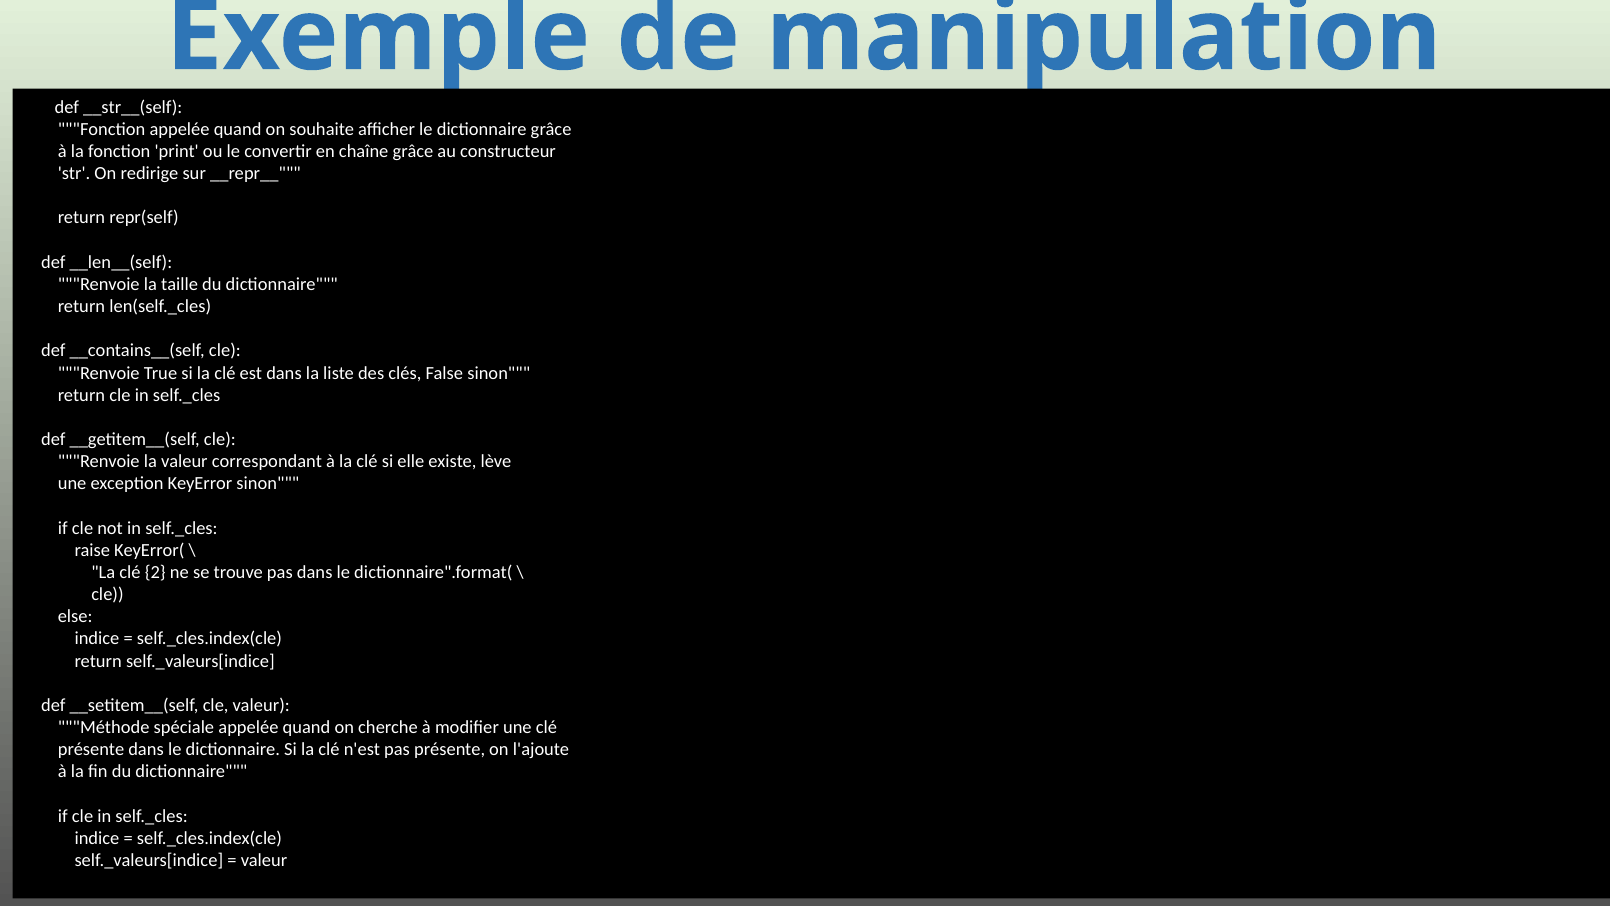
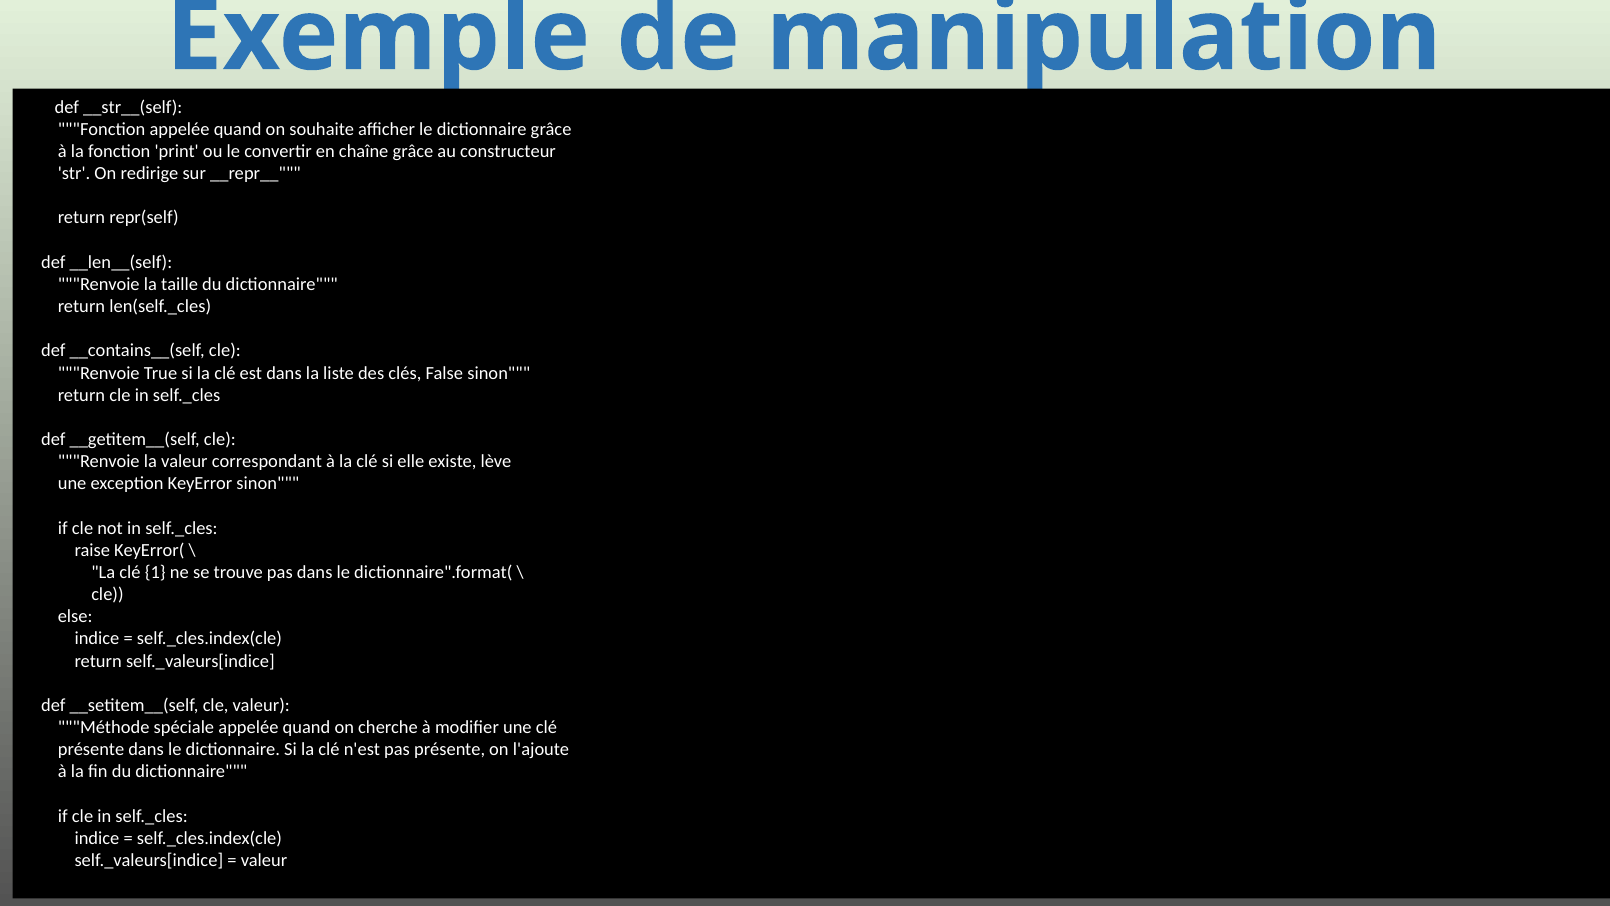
2: 2 -> 1
